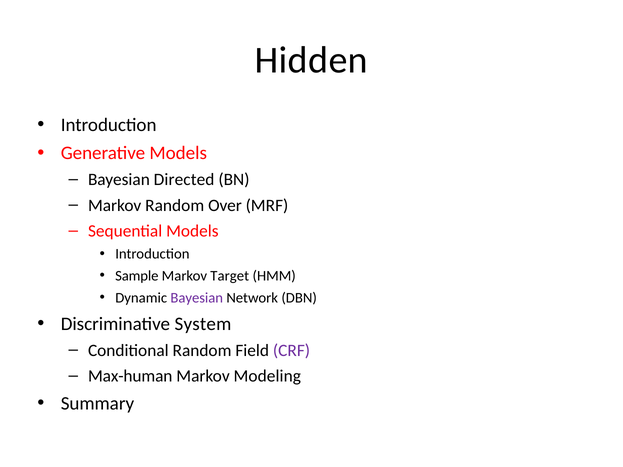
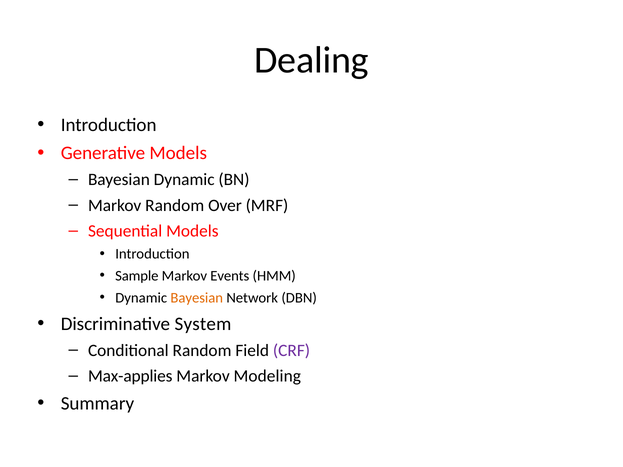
Hidden: Hidden -> Dealing
Bayesian Directed: Directed -> Dynamic
Target: Target -> Events
Bayesian at (197, 298) colour: purple -> orange
Max-human: Max-human -> Max-applies
